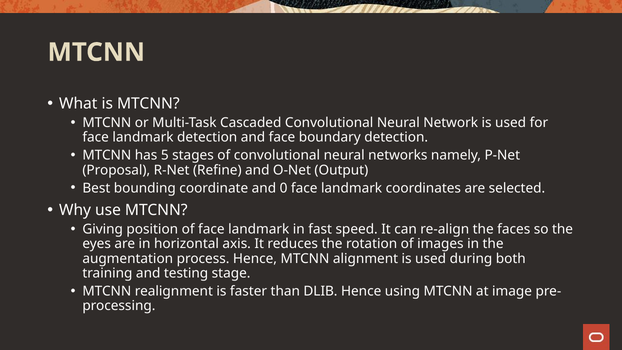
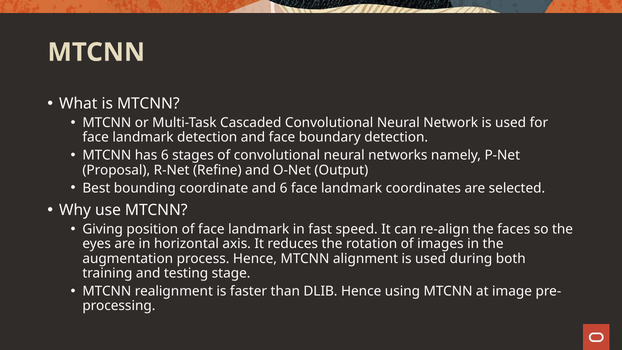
has 5: 5 -> 6
and 0: 0 -> 6
